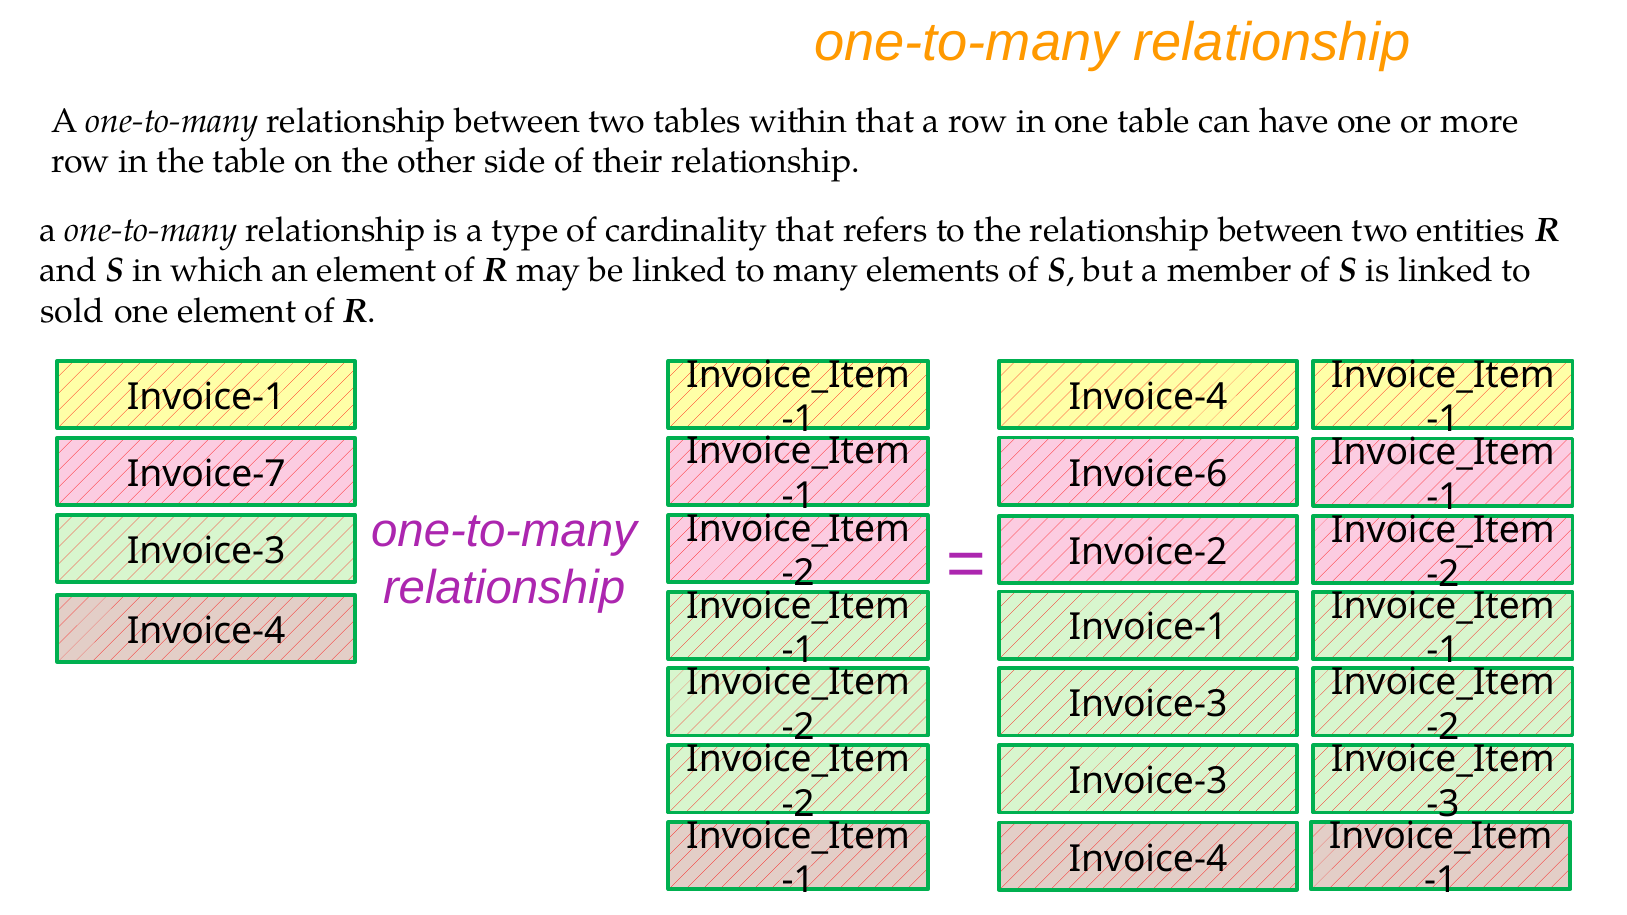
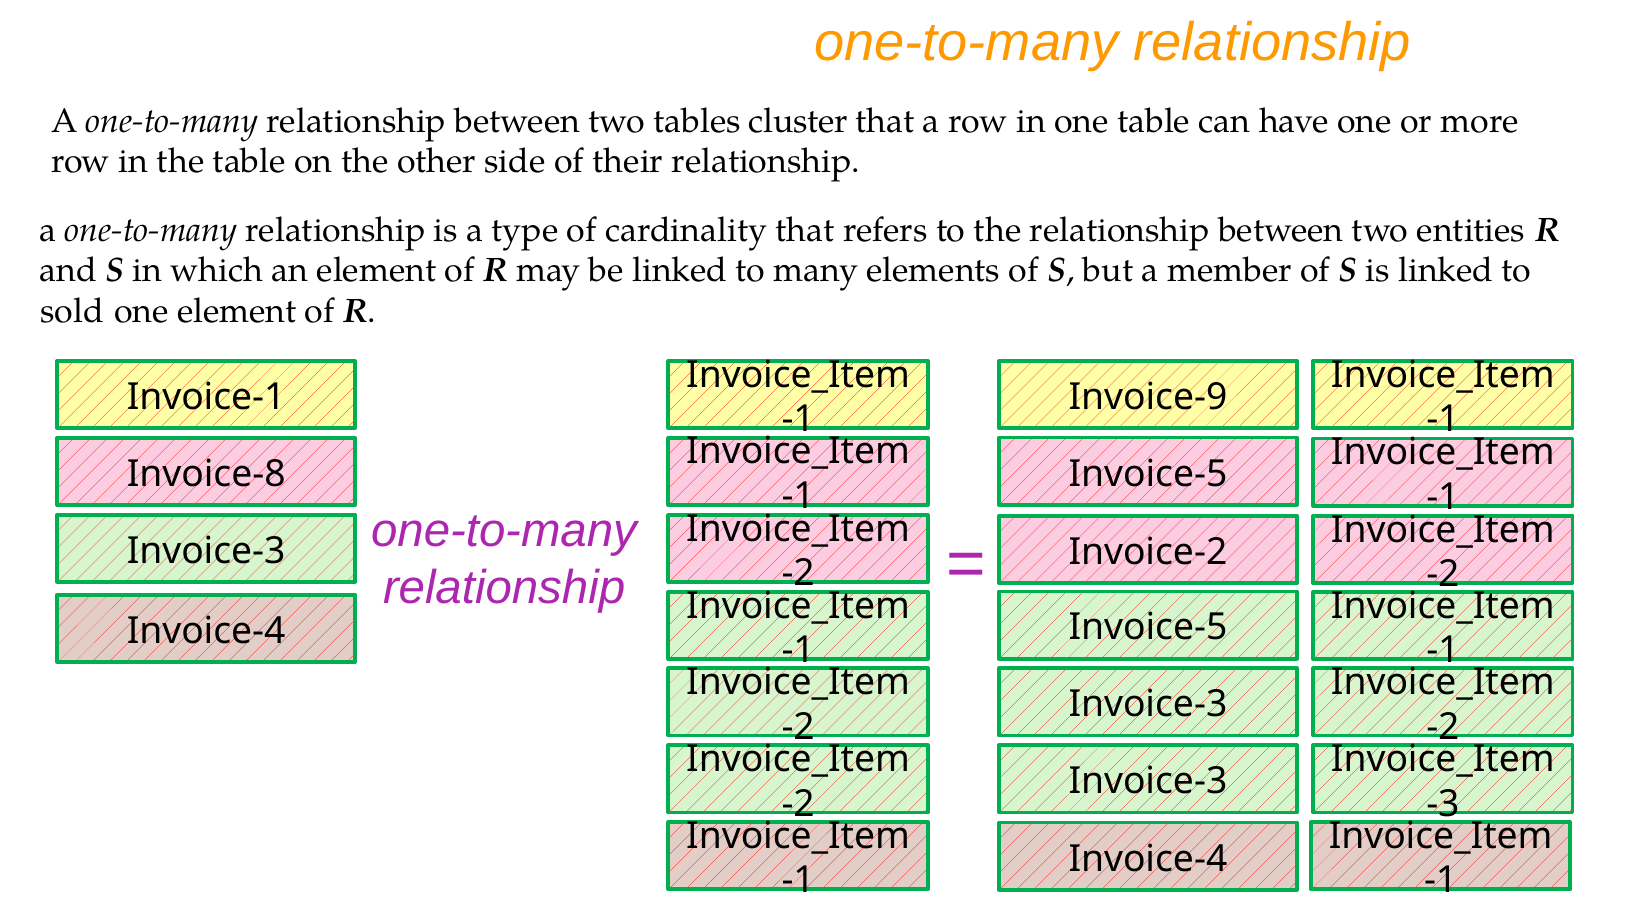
within: within -> cluster
Invoice-4 at (1148, 397): Invoice-4 -> Invoice-9
Invoice-6 at (1148, 474): Invoice-6 -> Invoice-5
Invoice-7: Invoice-7 -> Invoice-8
Invoice-1 at (1148, 628): Invoice-1 -> Invoice-5
